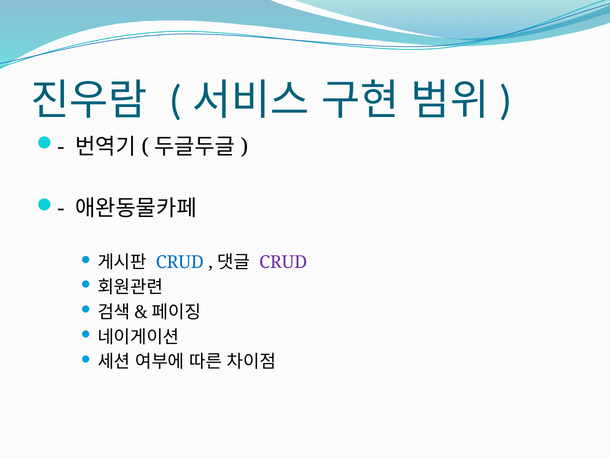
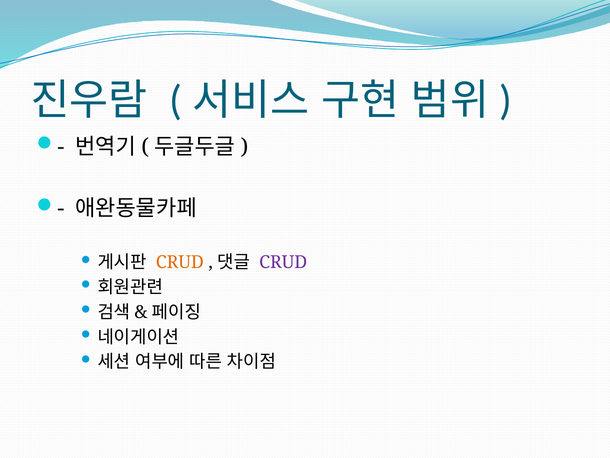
CRUD at (180, 262) colour: blue -> orange
